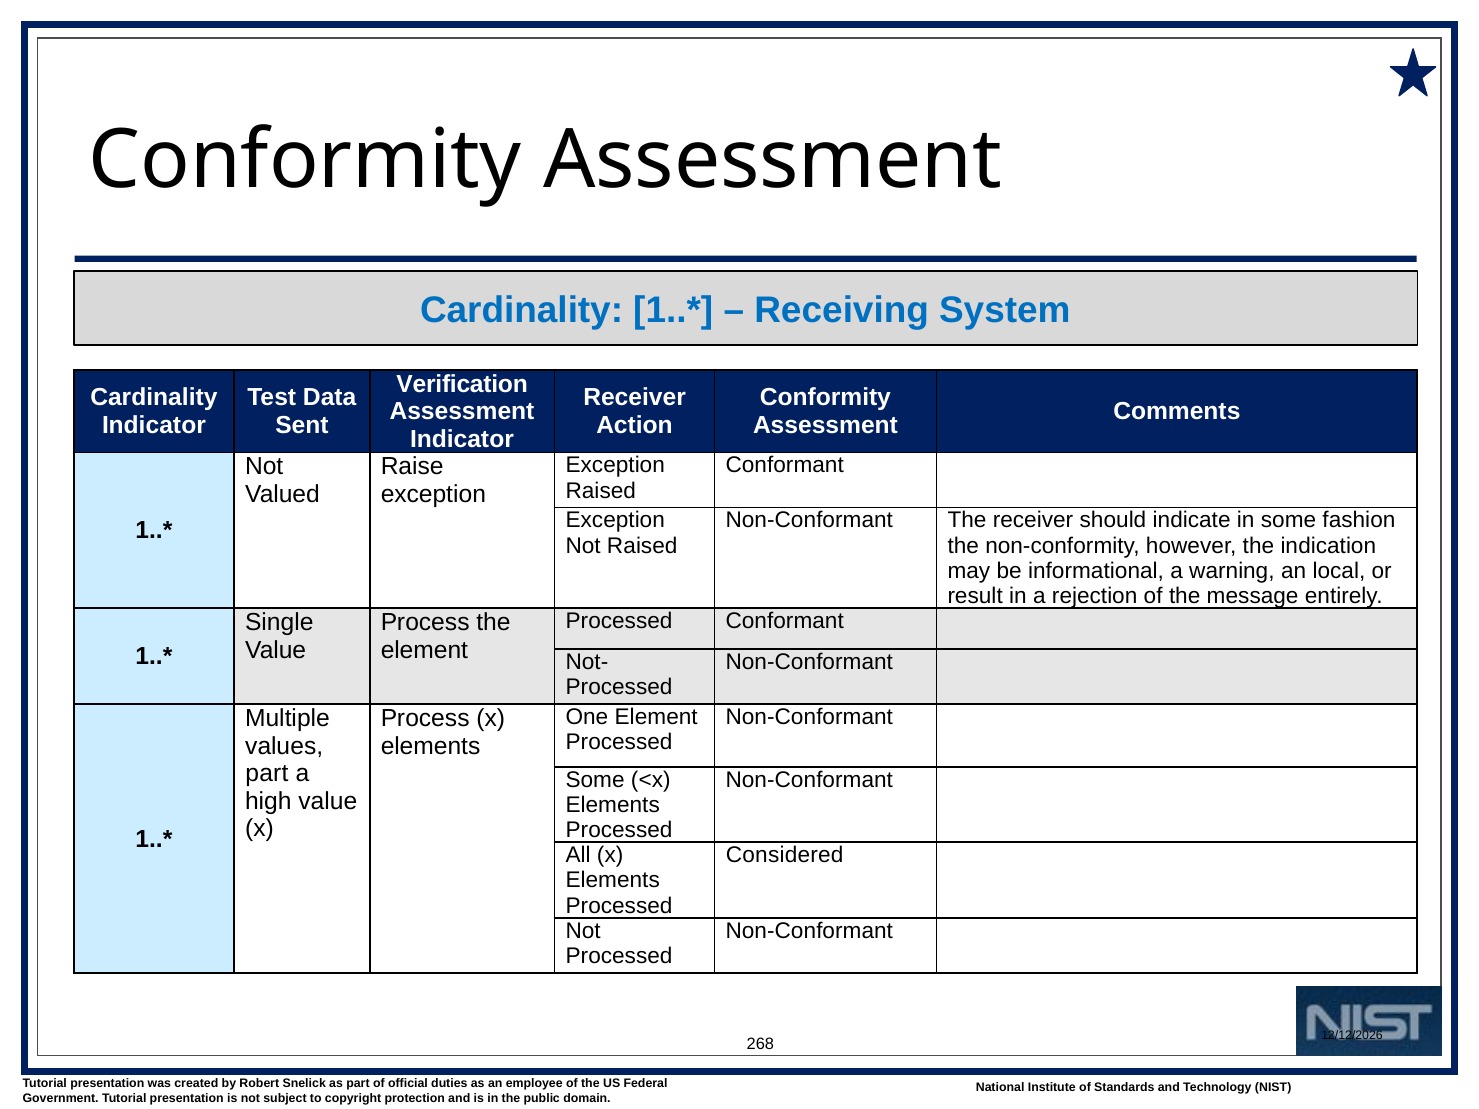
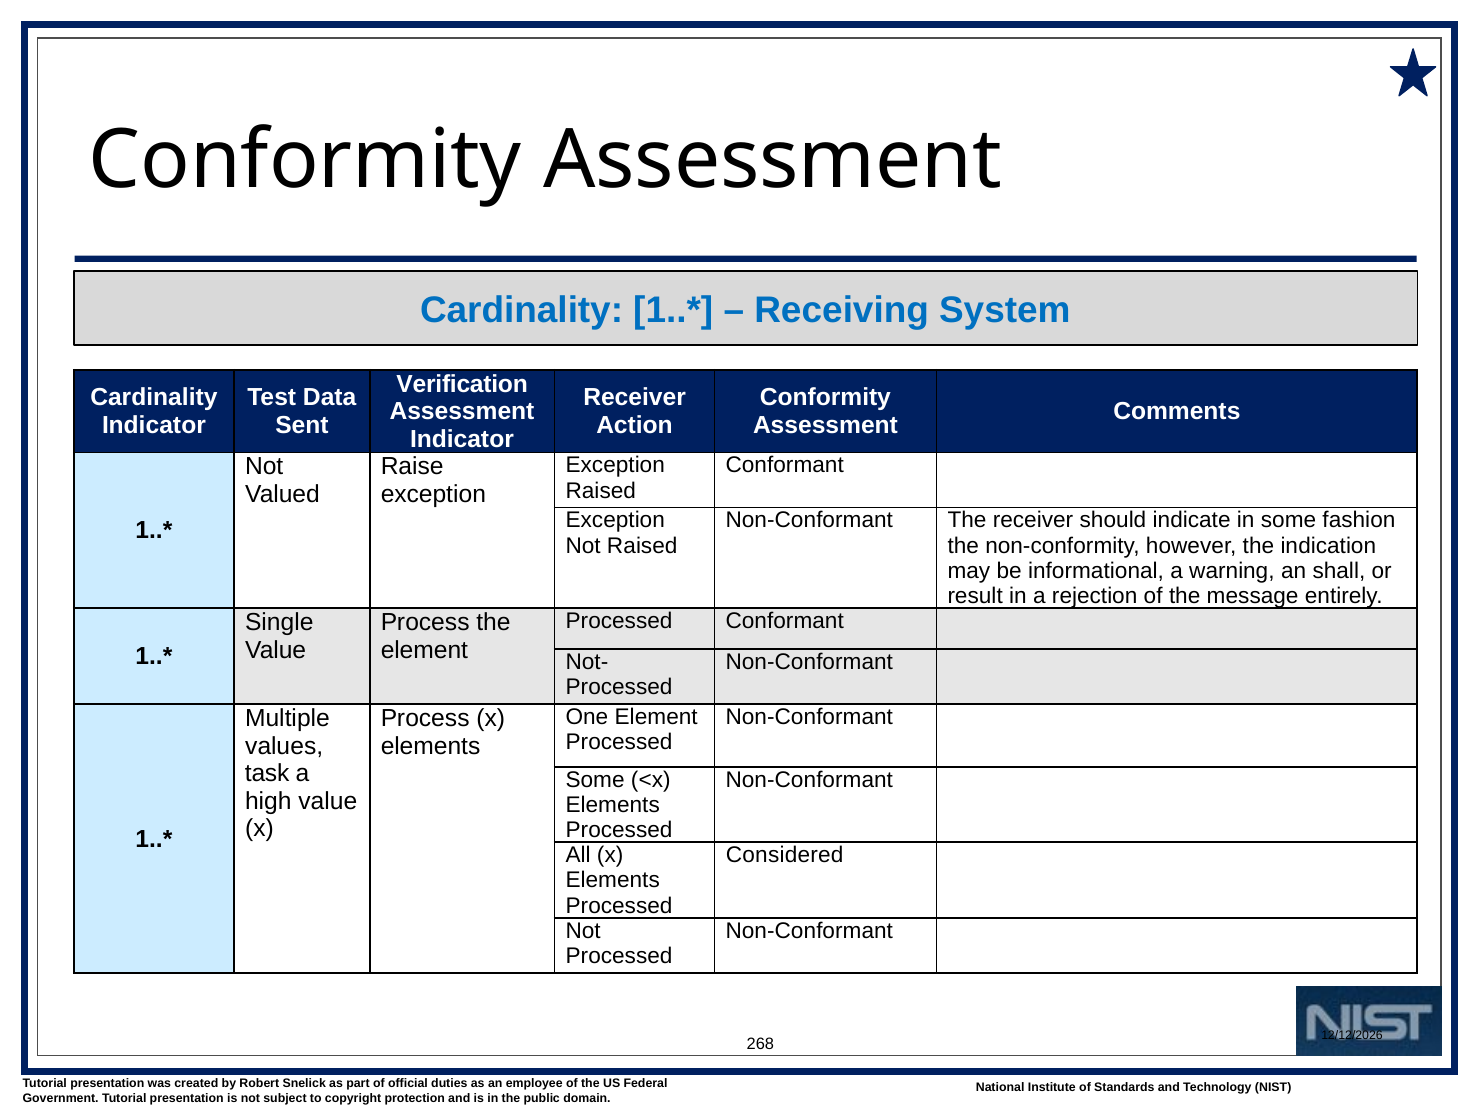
local: local -> shall
part at (267, 774): part -> task
